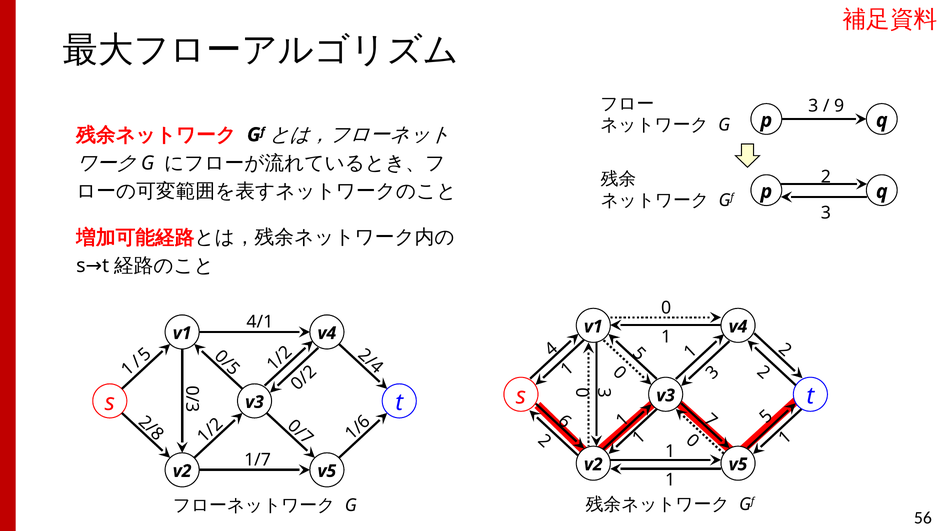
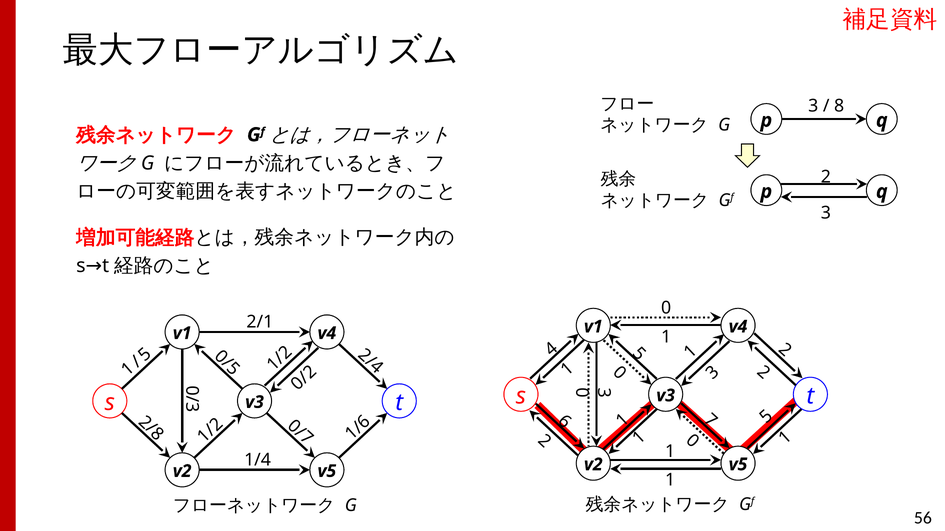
9 at (839, 106): 9 -> 8
4/1: 4/1 -> 2/1
1/7: 1/7 -> 1/4
